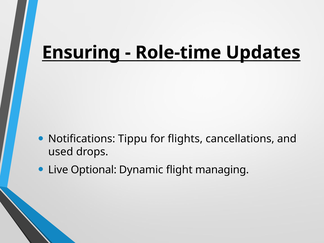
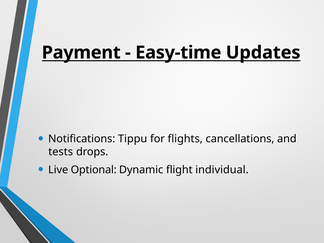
Ensuring: Ensuring -> Payment
Role-time: Role-time -> Easy-time
used: used -> tests
managing: managing -> individual
